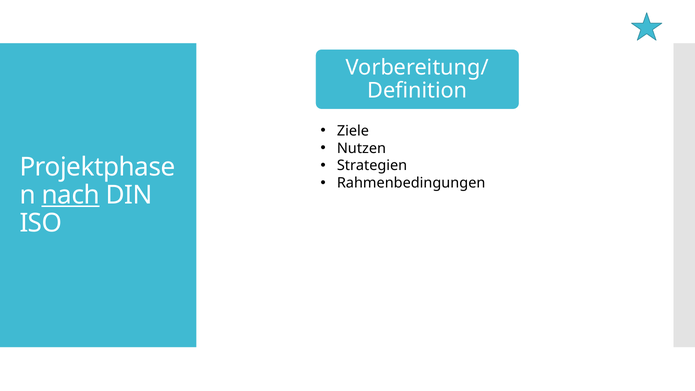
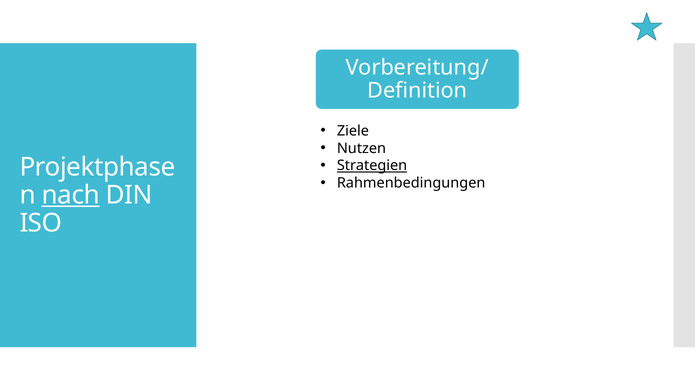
Strategien underline: none -> present
